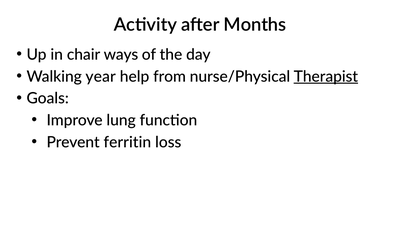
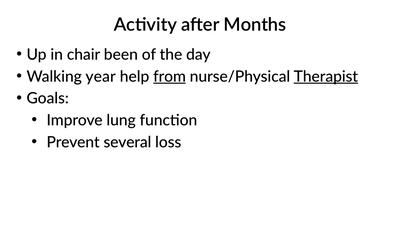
ways: ways -> been
from underline: none -> present
ferritin: ferritin -> several
